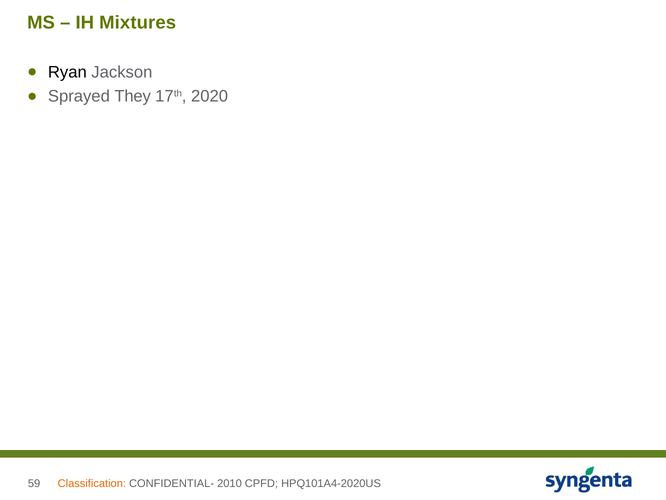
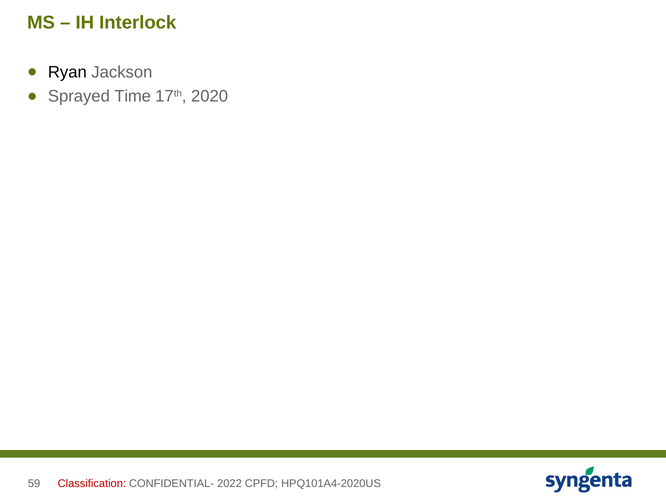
Mixtures: Mixtures -> Interlock
They: They -> Time
Classification colour: orange -> red
2010: 2010 -> 2022
